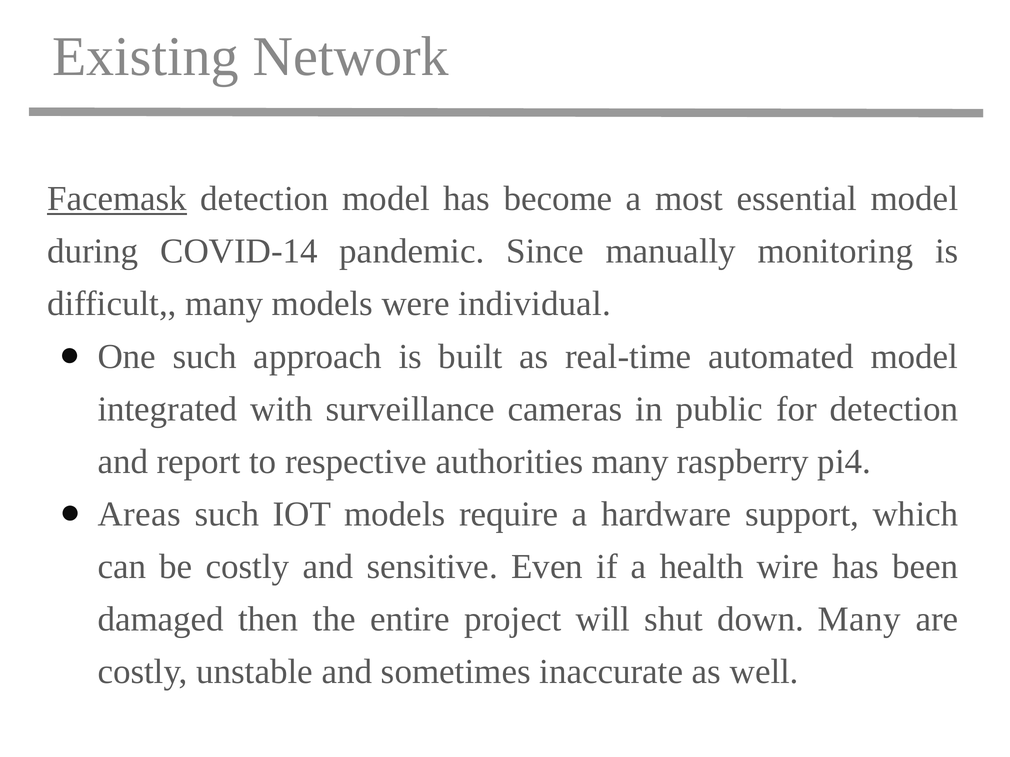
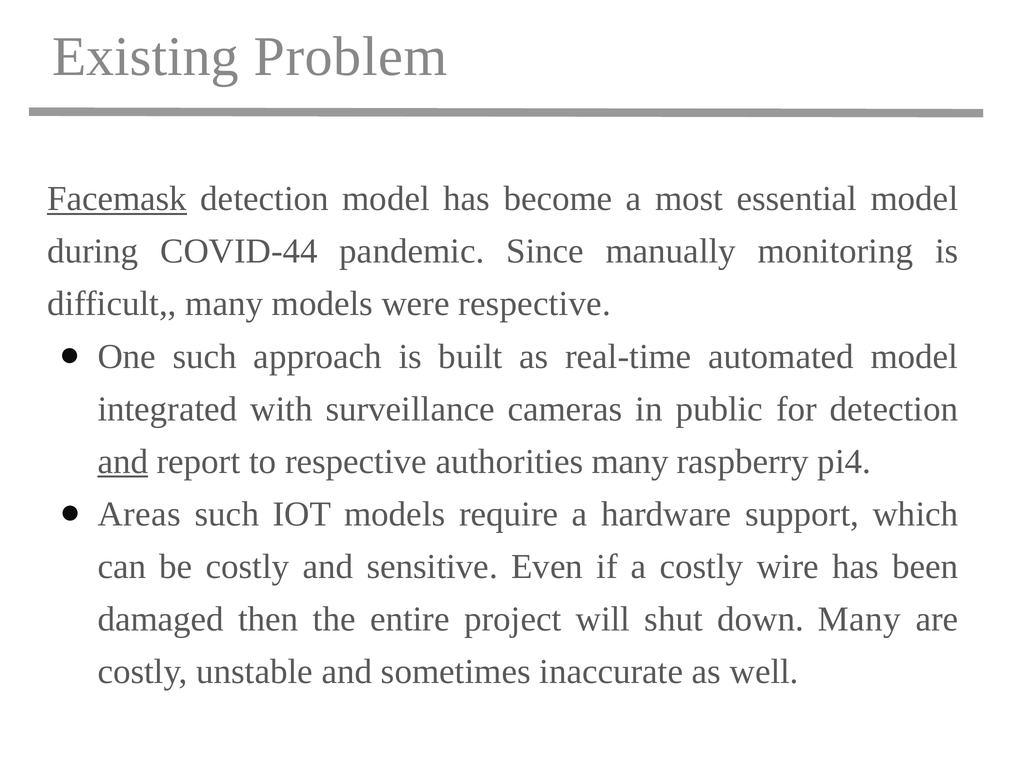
Network: Network -> Problem
COVID-14: COVID-14 -> COVID-44
were individual: individual -> respective
and at (123, 462) underline: none -> present
a health: health -> costly
